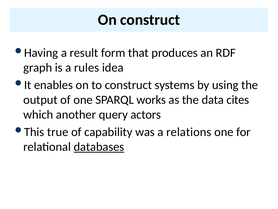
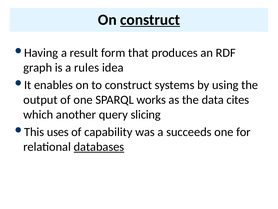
construct at (150, 20) underline: none -> present
actors: actors -> slicing
true: true -> uses
relations: relations -> succeeds
